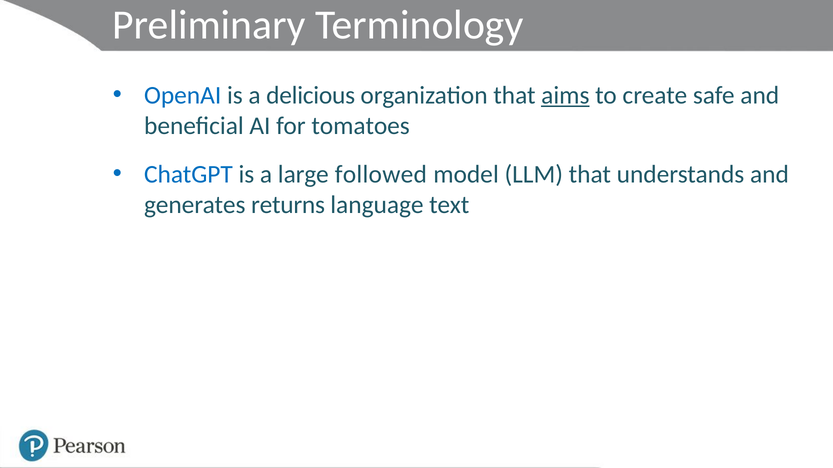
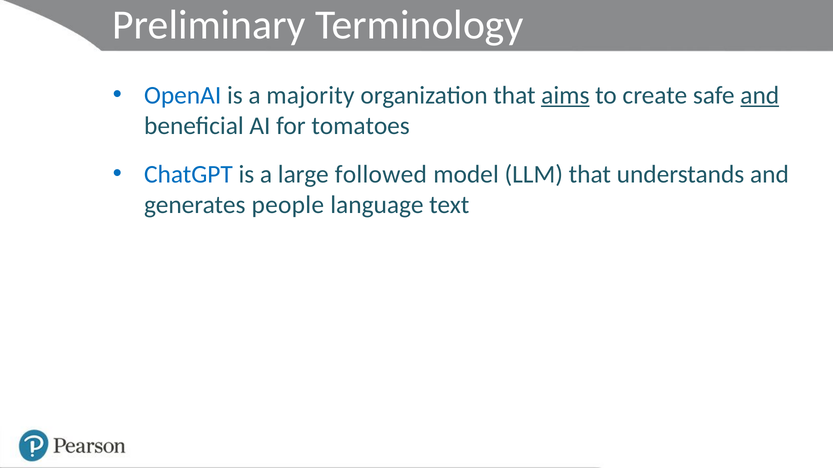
delicious: delicious -> majority
and at (760, 95) underline: none -> present
returns: returns -> people
